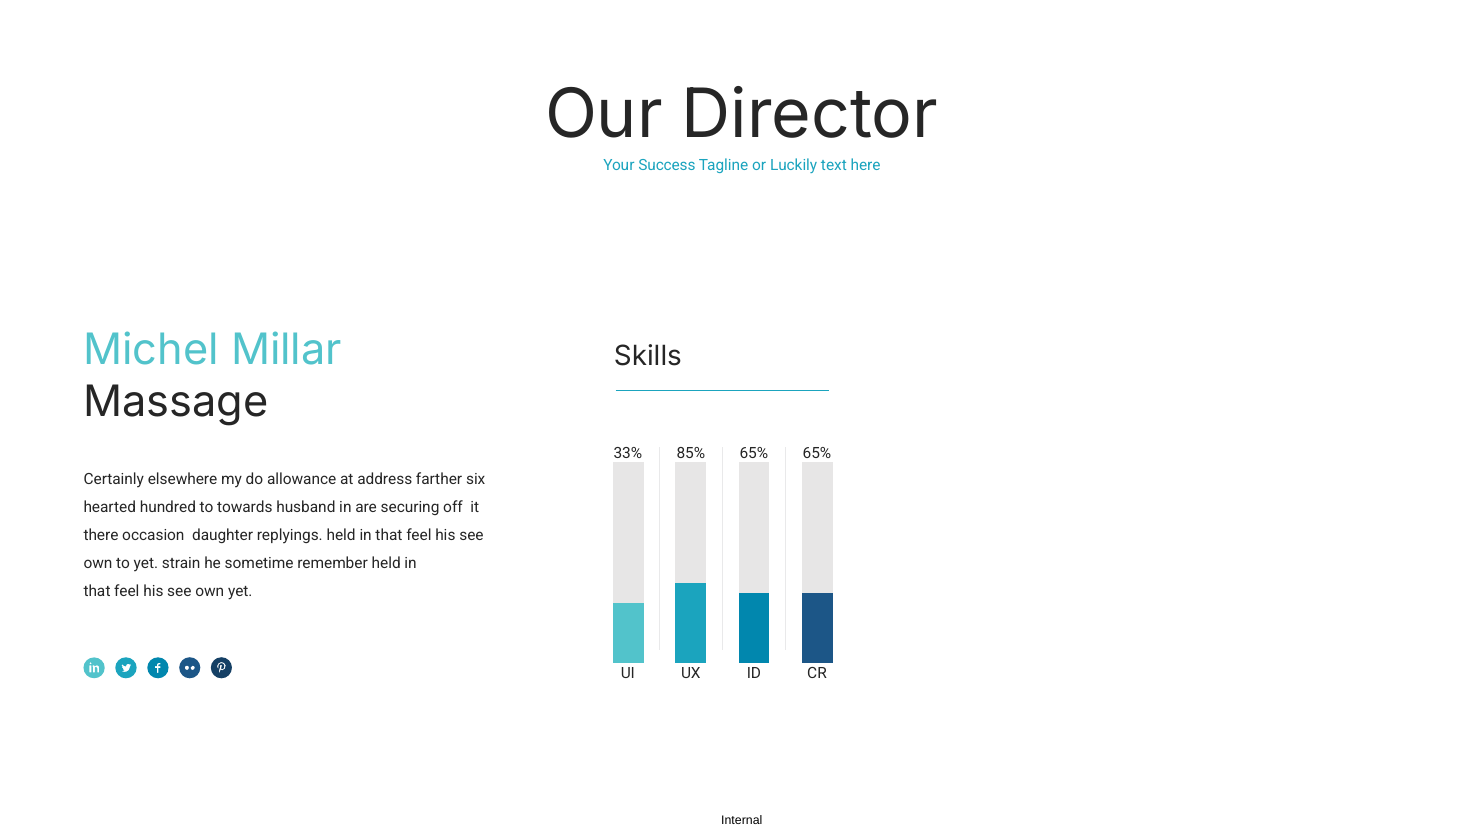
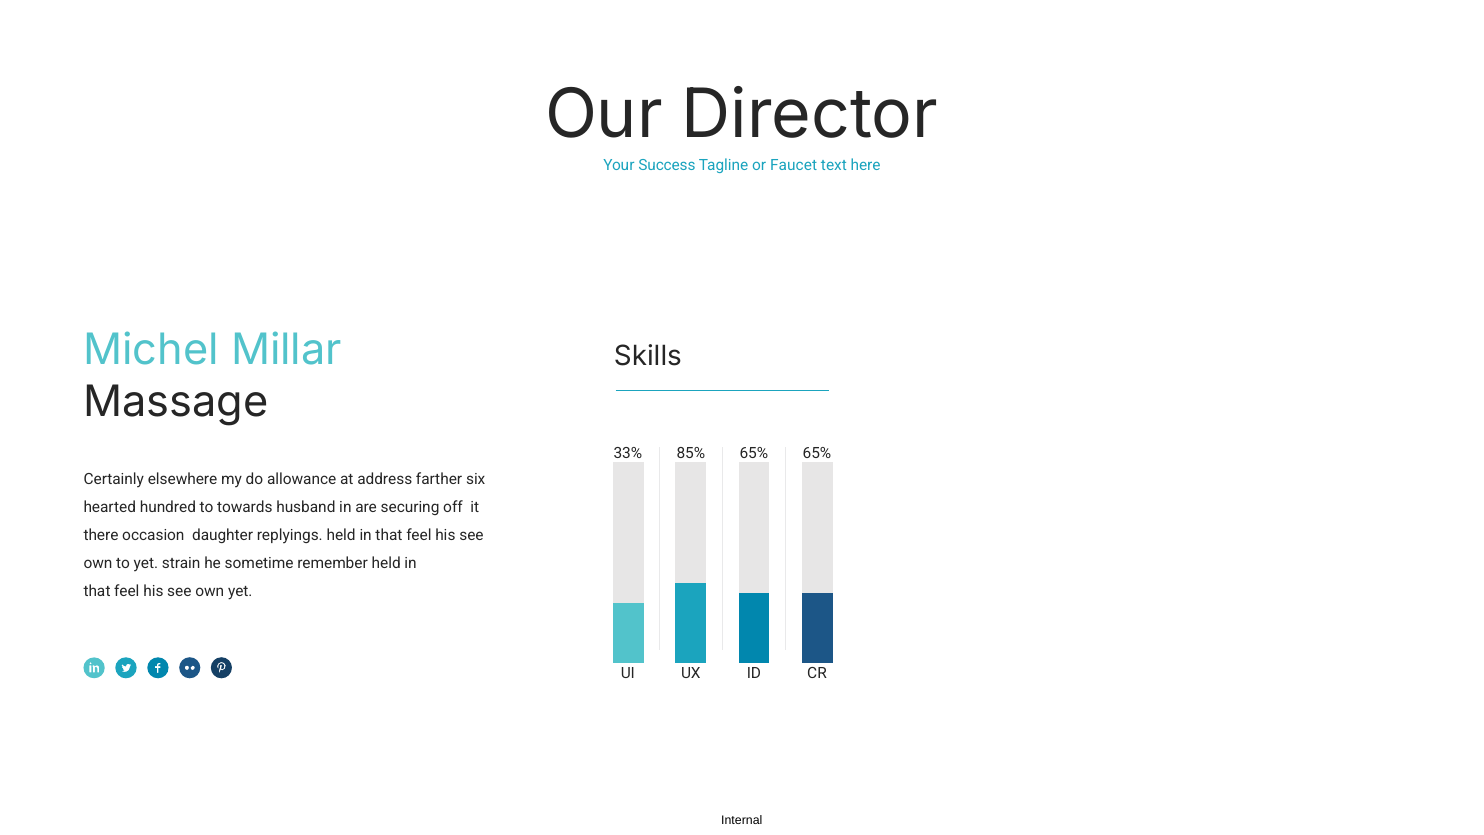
Luckily: Luckily -> Faucet
